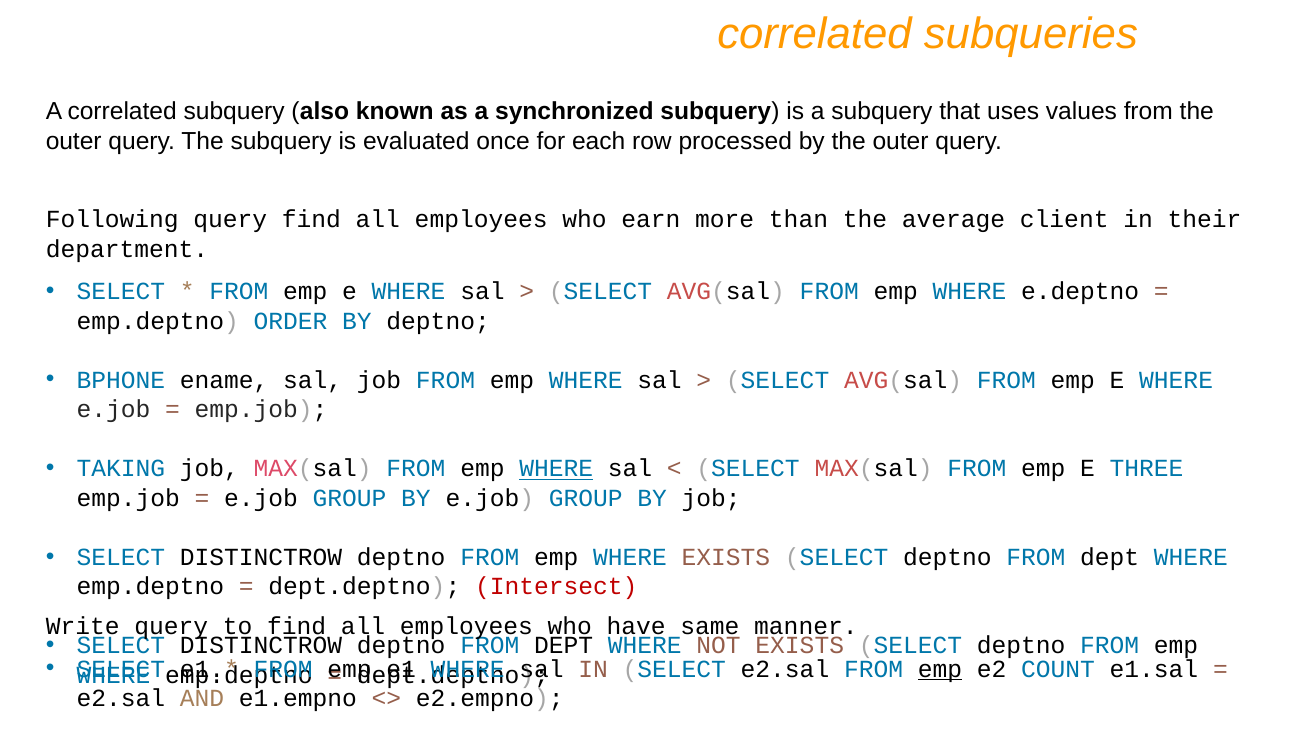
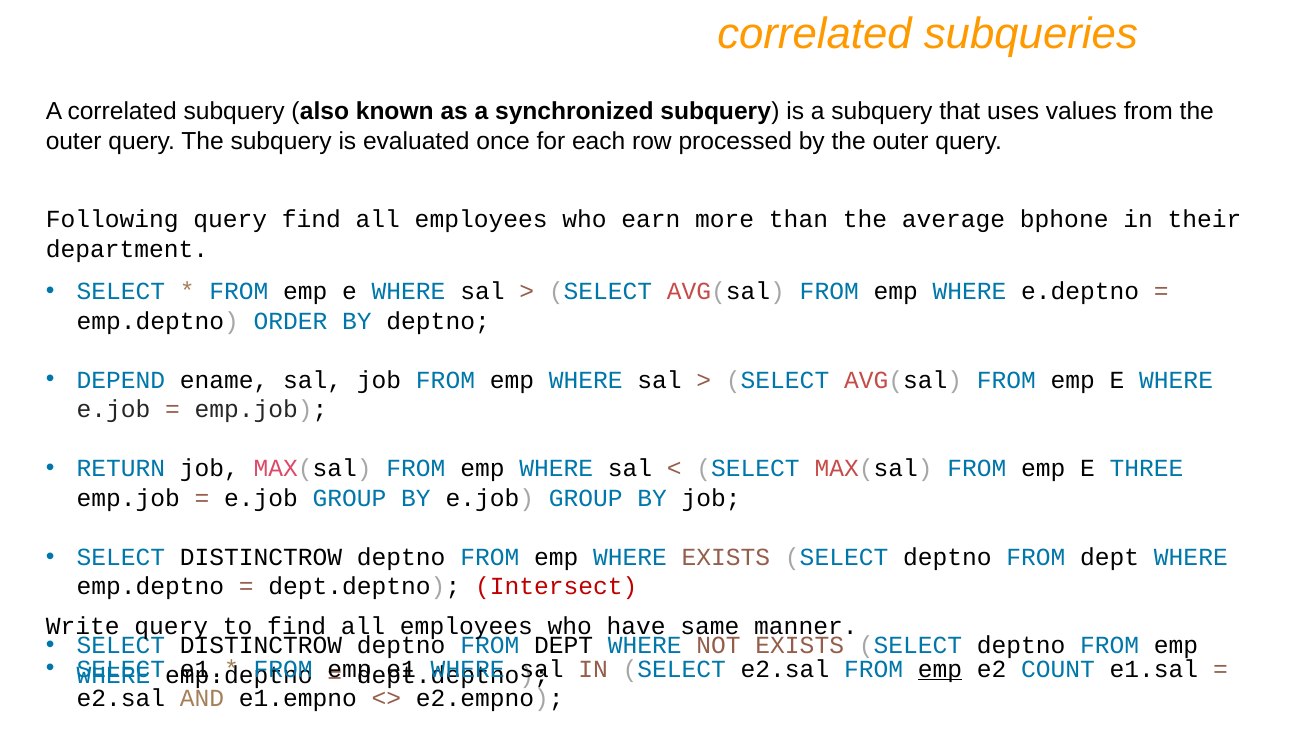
client: client -> bphone
BPHONE: BPHONE -> DEPEND
TAKING: TAKING -> RETURN
WHERE at (556, 469) underline: present -> none
